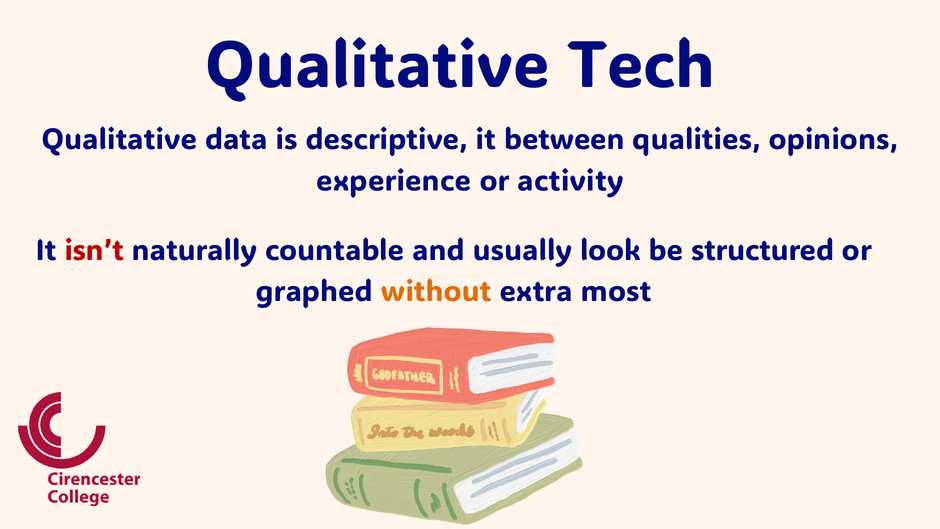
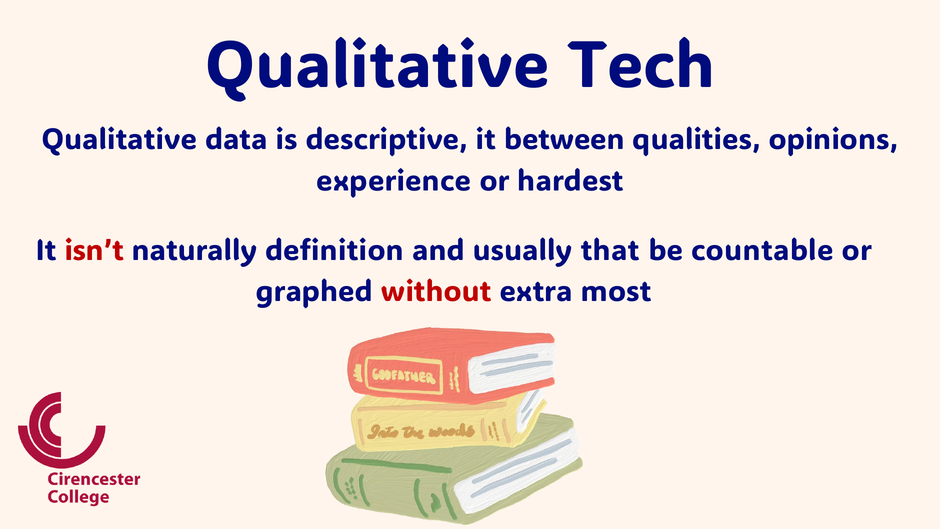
activity: activity -> hardest
countable: countable -> definition
look: look -> that
structured: structured -> countable
without colour: orange -> red
